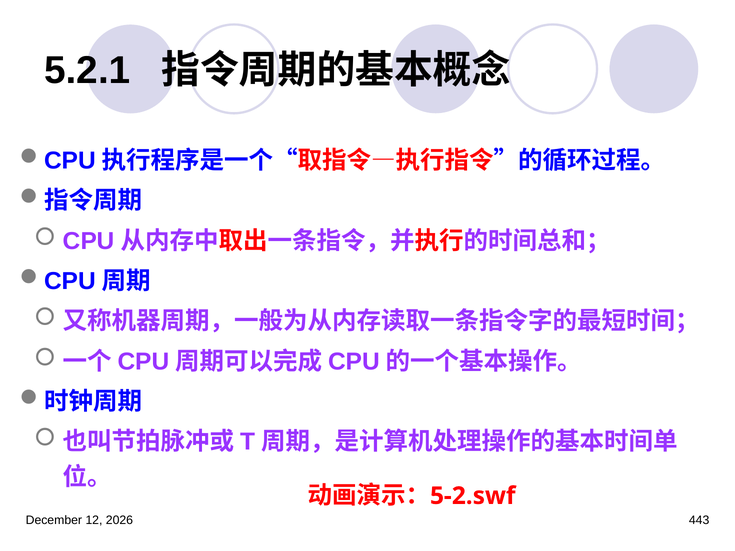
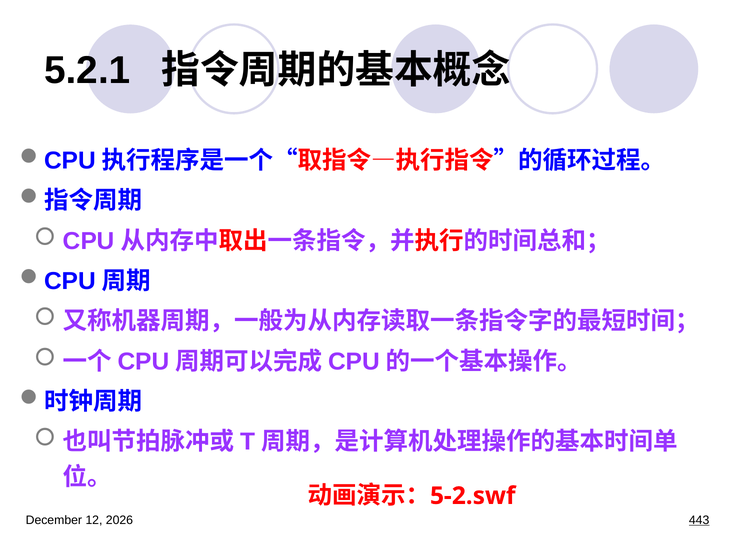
443 underline: none -> present
